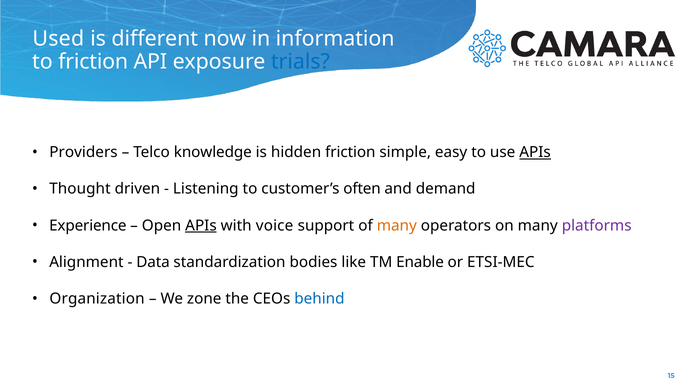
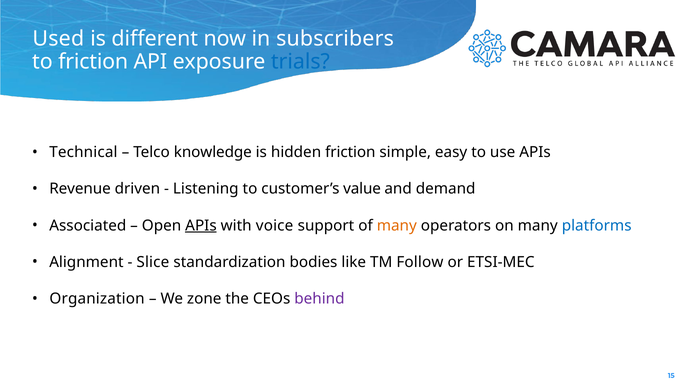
information: information -> subscribers
Providers: Providers -> Technical
APIs at (535, 153) underline: present -> none
Thought: Thought -> Revenue
often: often -> value
Experience: Experience -> Associated
platforms colour: purple -> blue
Data: Data -> Slice
Enable: Enable -> Follow
behind colour: blue -> purple
